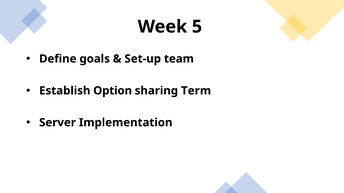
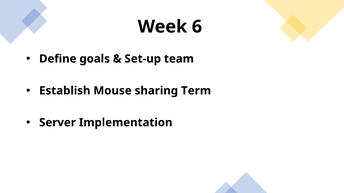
5: 5 -> 6
Option: Option -> Mouse
